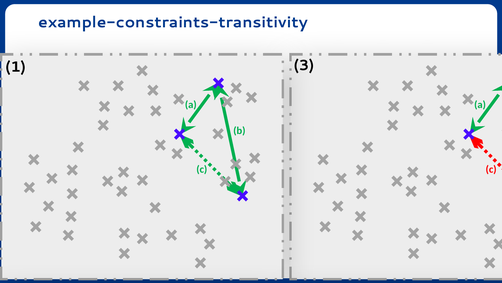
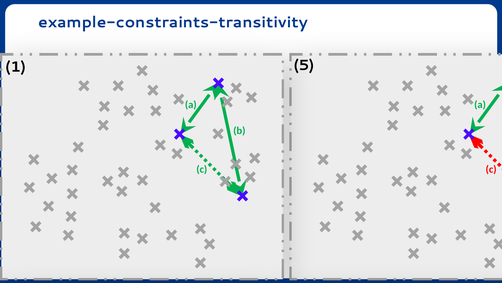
3: 3 -> 5
